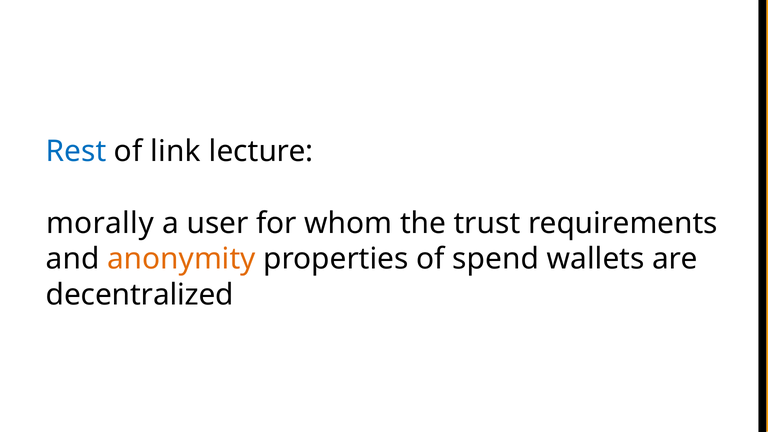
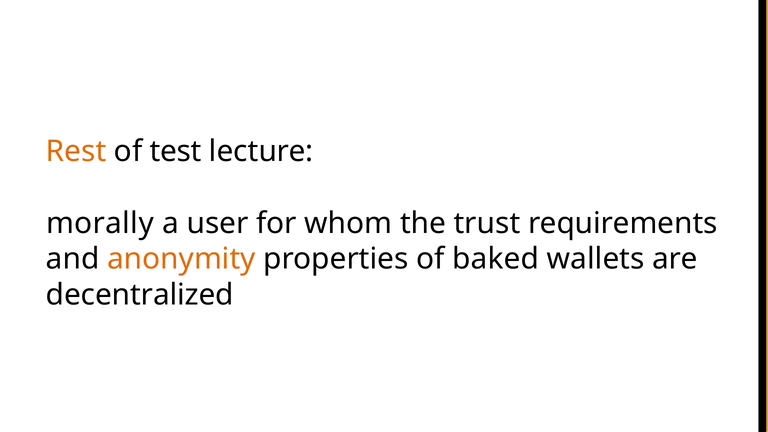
Rest colour: blue -> orange
link: link -> test
spend: spend -> baked
